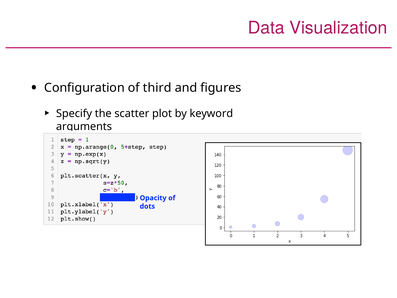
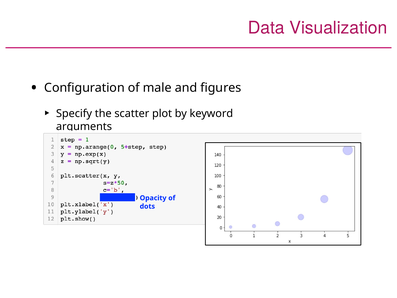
third: third -> male
